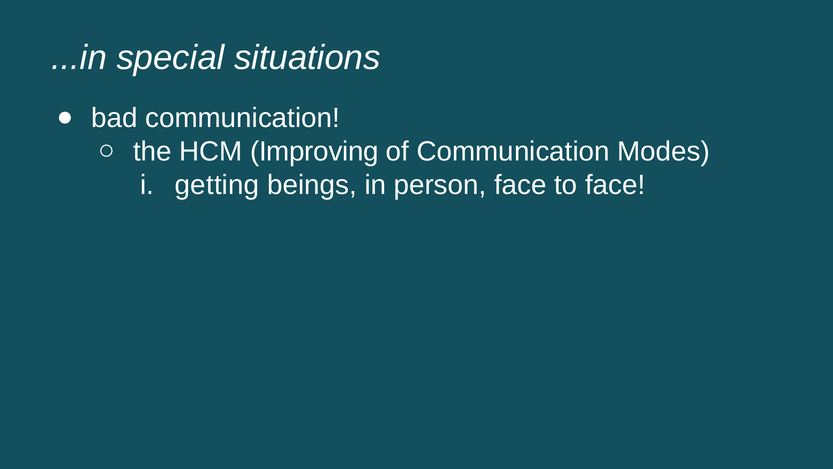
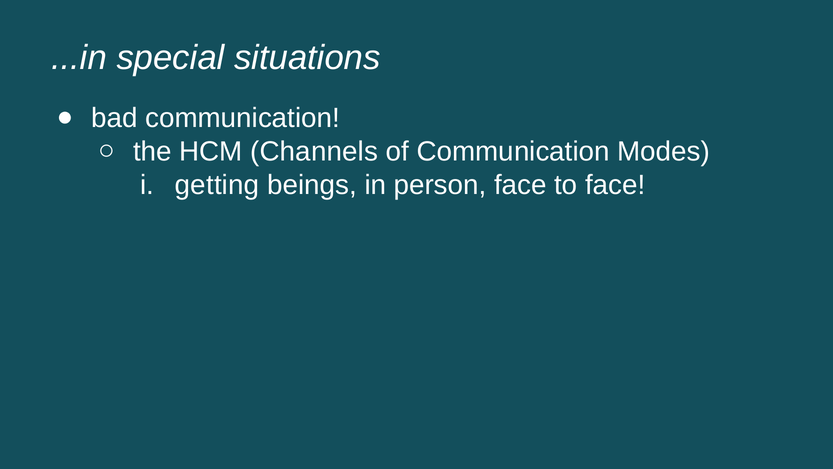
Improving: Improving -> Channels
